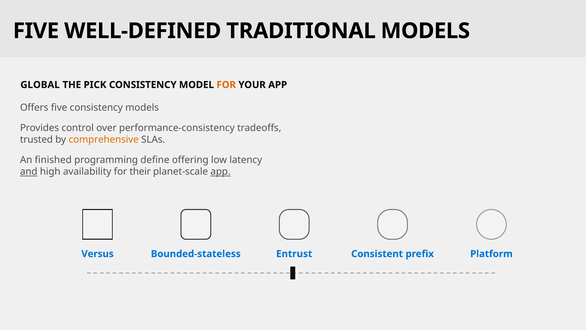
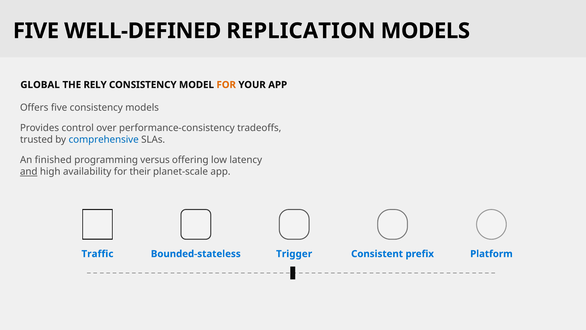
TRADITIONAL: TRADITIONAL -> REPLICATION
PICK: PICK -> RELY
comprehensive colour: orange -> blue
define: define -> versus
app at (220, 172) underline: present -> none
Versus: Versus -> Traffic
Entrust: Entrust -> Trigger
